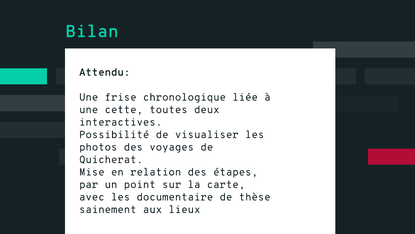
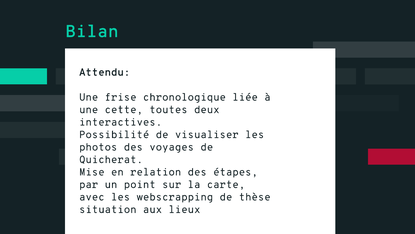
documentaire: documentaire -> webscrapping
sainement: sainement -> situation
